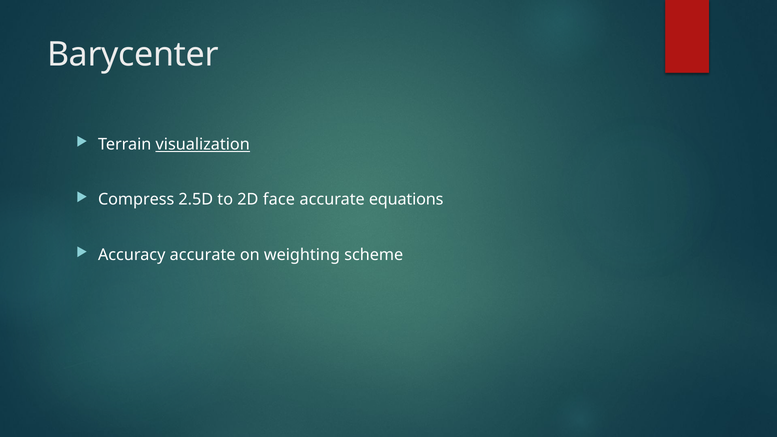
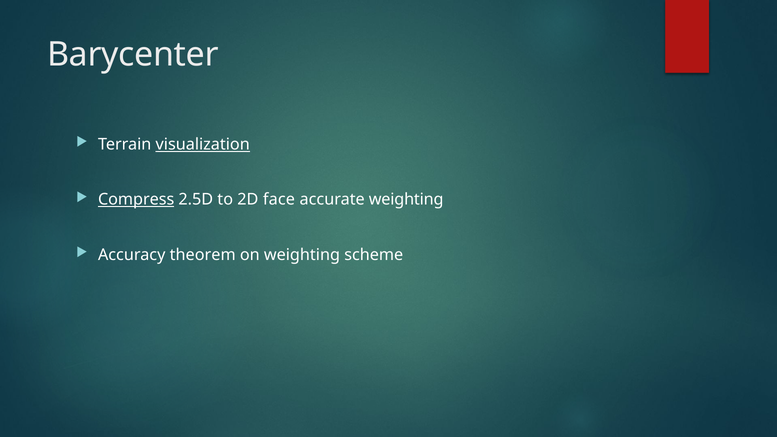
Compress underline: none -> present
accurate equations: equations -> weighting
Accuracy accurate: accurate -> theorem
